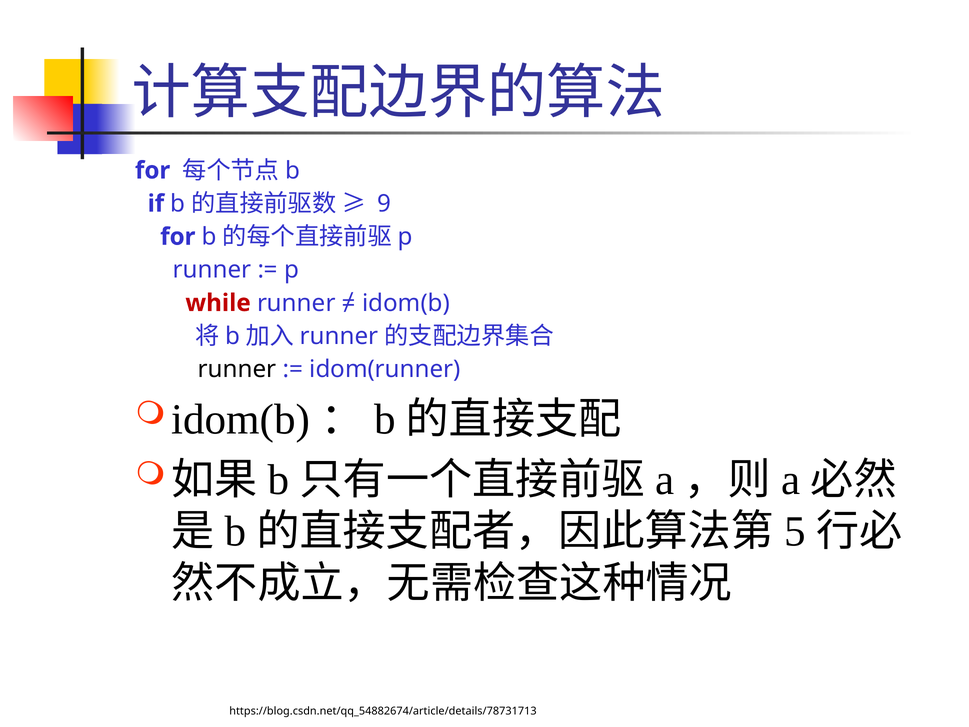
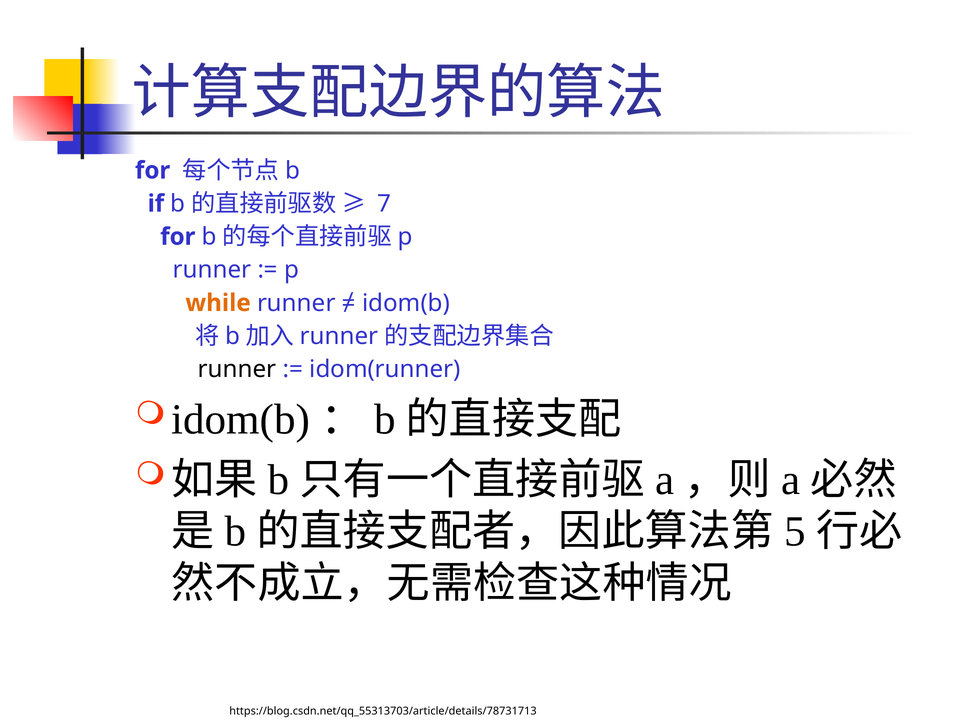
9: 9 -> 7
while colour: red -> orange
https://blog.csdn.net/qq_54882674/article/details/78731713: https://blog.csdn.net/qq_54882674/article/details/78731713 -> https://blog.csdn.net/qq_55313703/article/details/78731713
